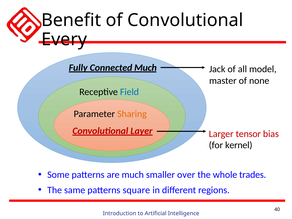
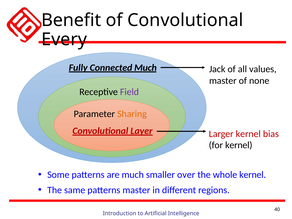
model: model -> values
Field colour: blue -> purple
Larger tensor: tensor -> kernel
whole trades: trades -> kernel
patterns square: square -> master
